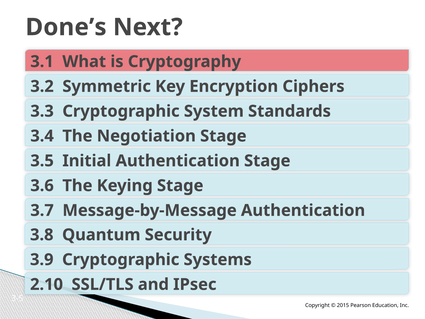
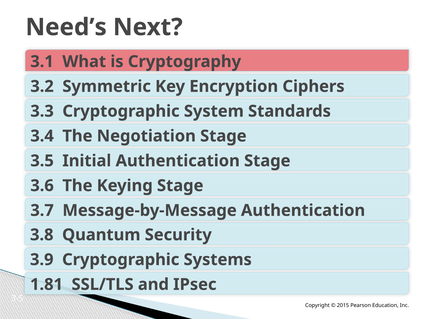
Done’s: Done’s -> Need’s
2.10: 2.10 -> 1.81
